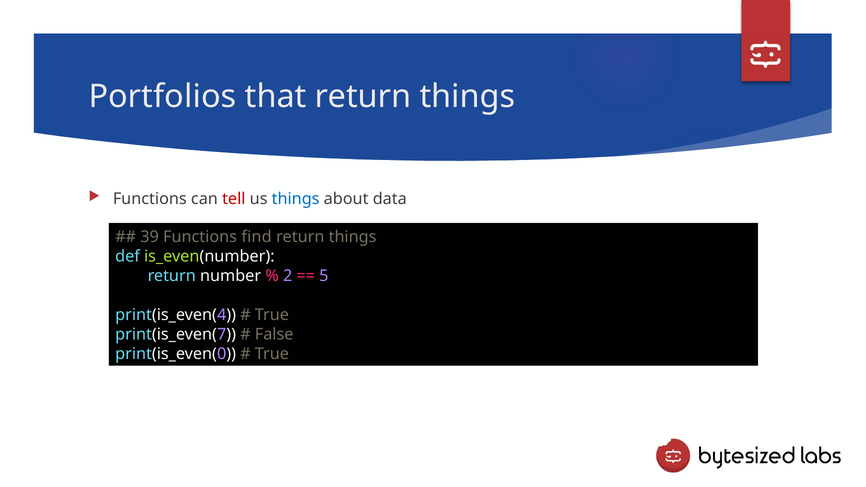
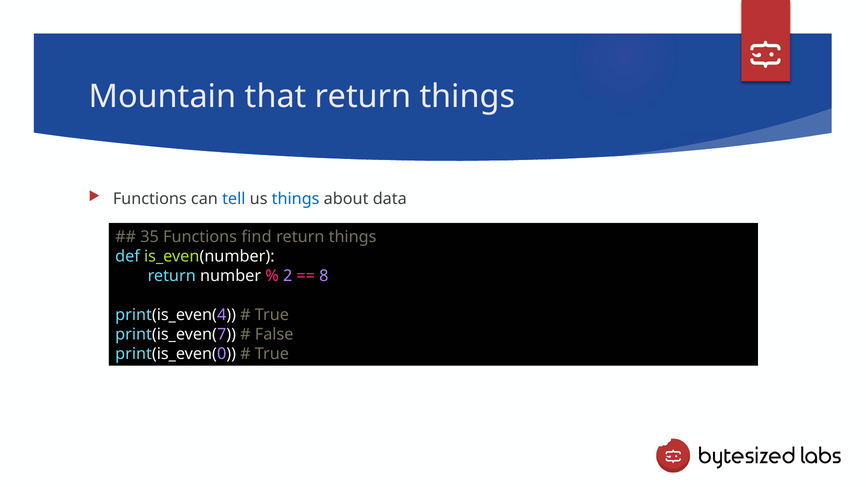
Portfolios: Portfolios -> Mountain
tell colour: red -> blue
39: 39 -> 35
5: 5 -> 8
